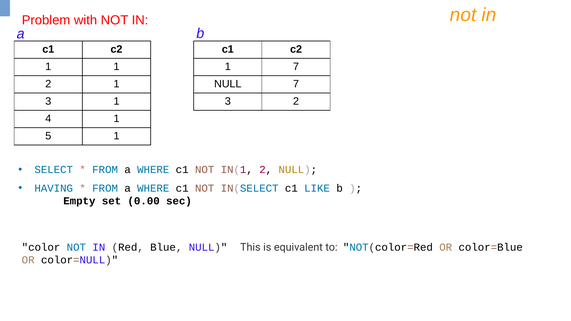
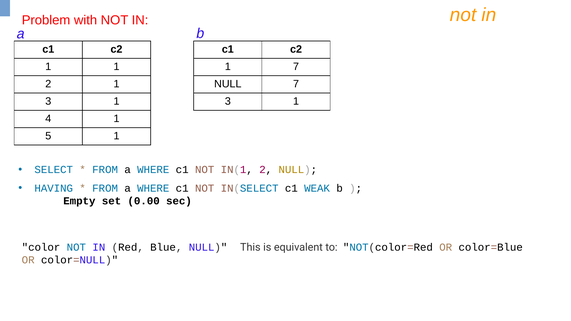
2 at (296, 101): 2 -> 1
LIKE: LIKE -> WEAK
